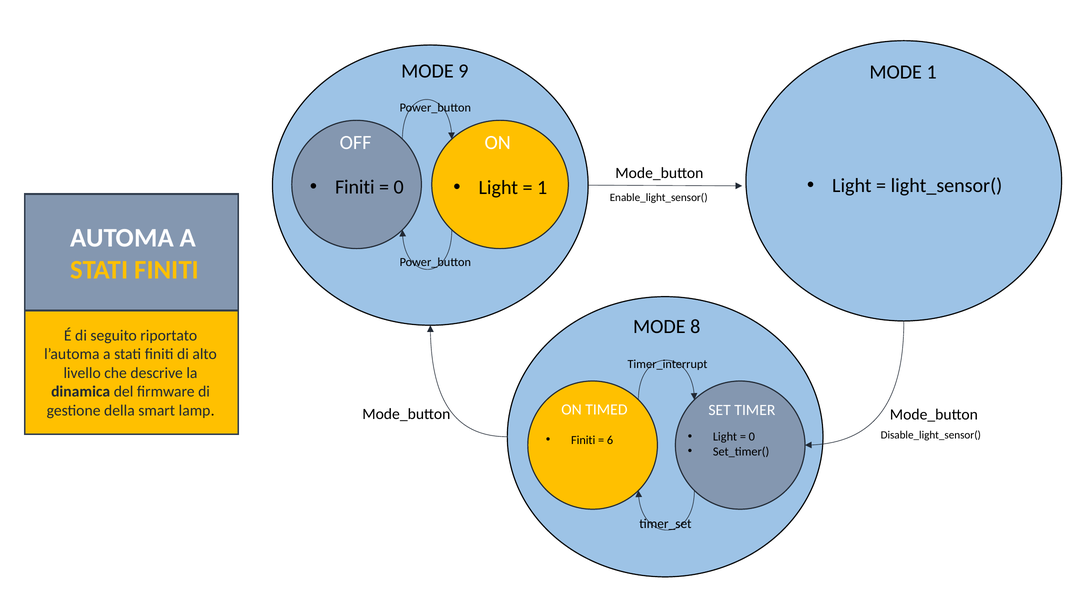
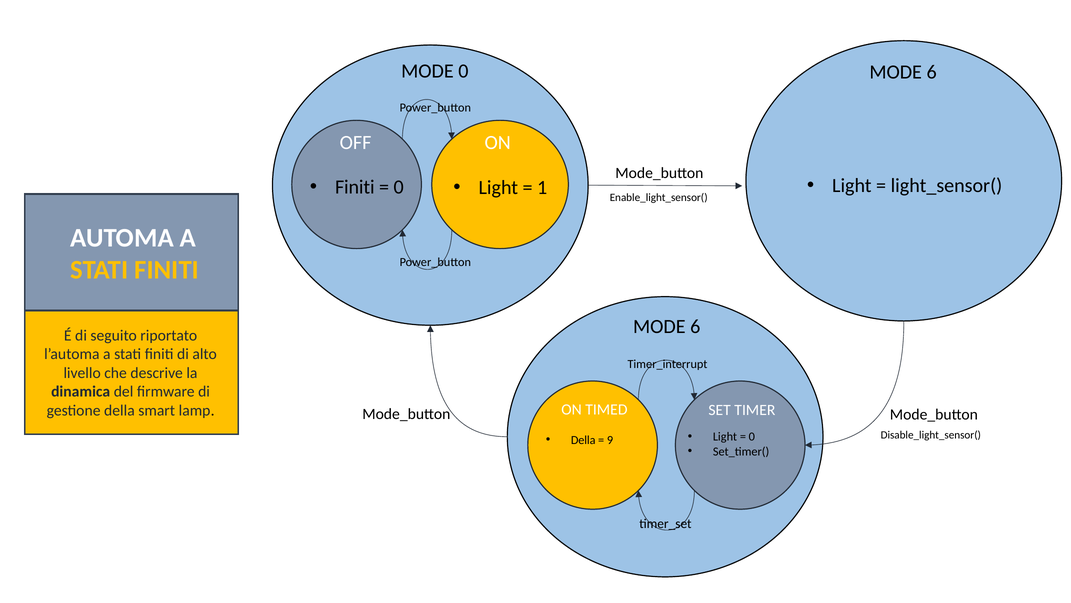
MODE 9: 9 -> 0
1 at (932, 72): 1 -> 6
8 at (695, 326): 8 -> 6
Finiti at (583, 440): Finiti -> Della
6: 6 -> 9
